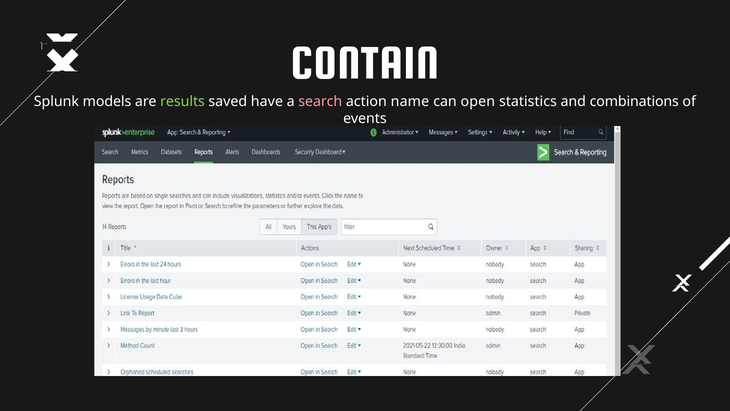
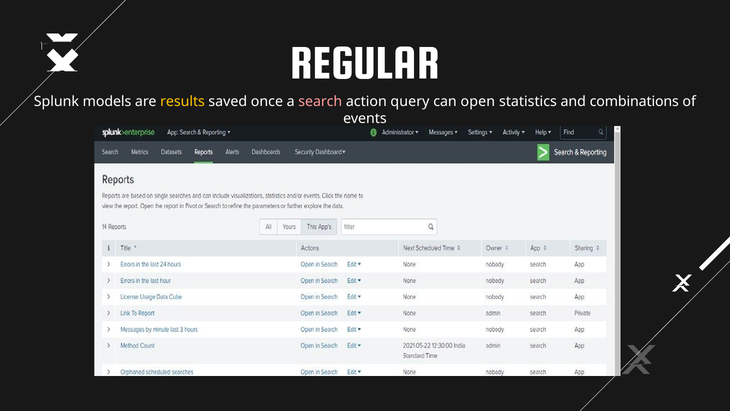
CONTAIN: CONTAIN -> REGULAR
results colour: light green -> yellow
have: have -> once
name: name -> query
